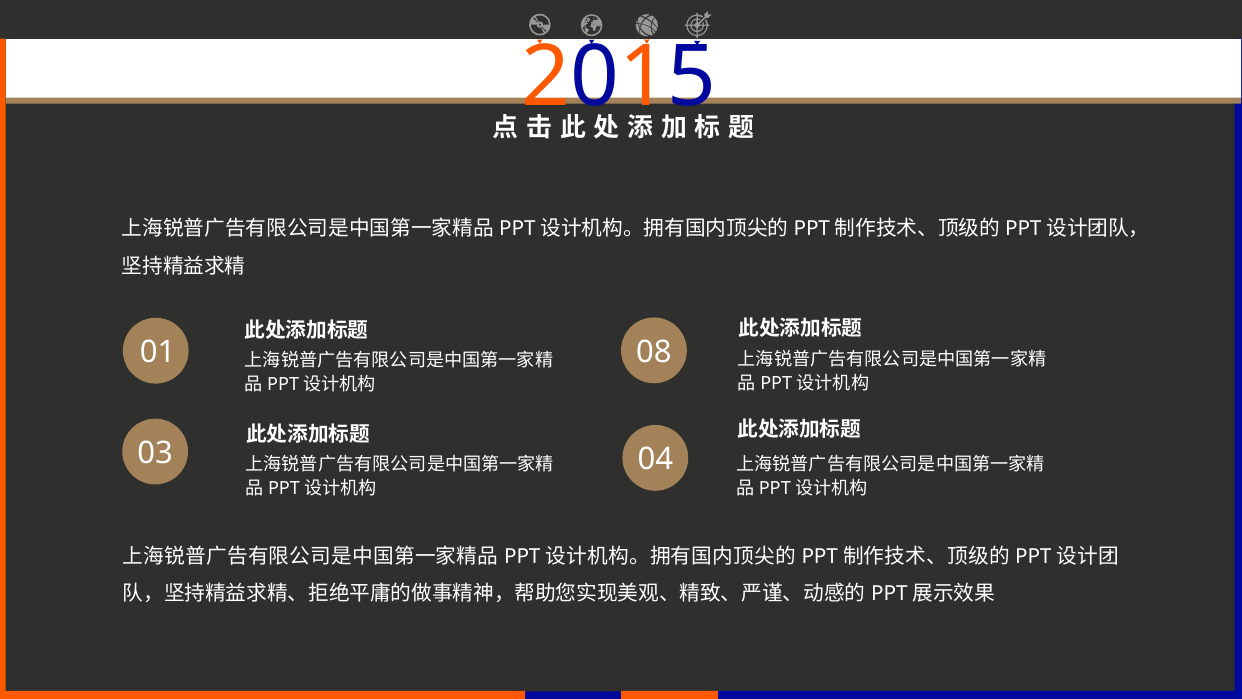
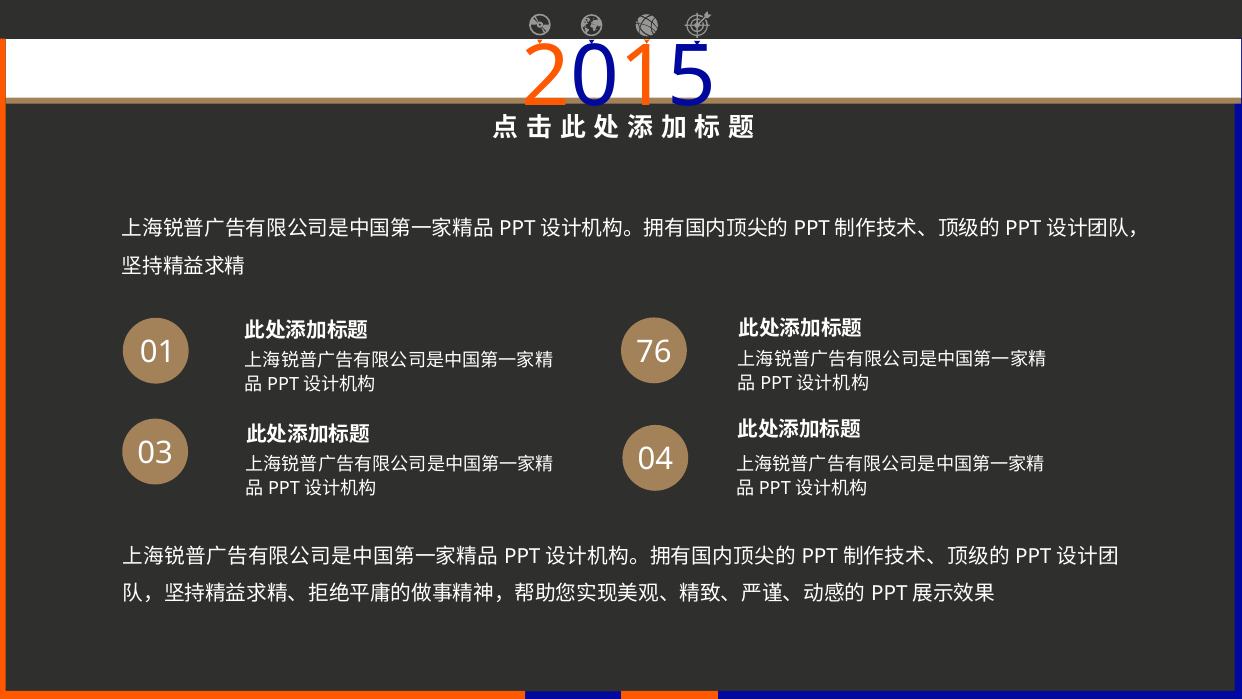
08: 08 -> 76
